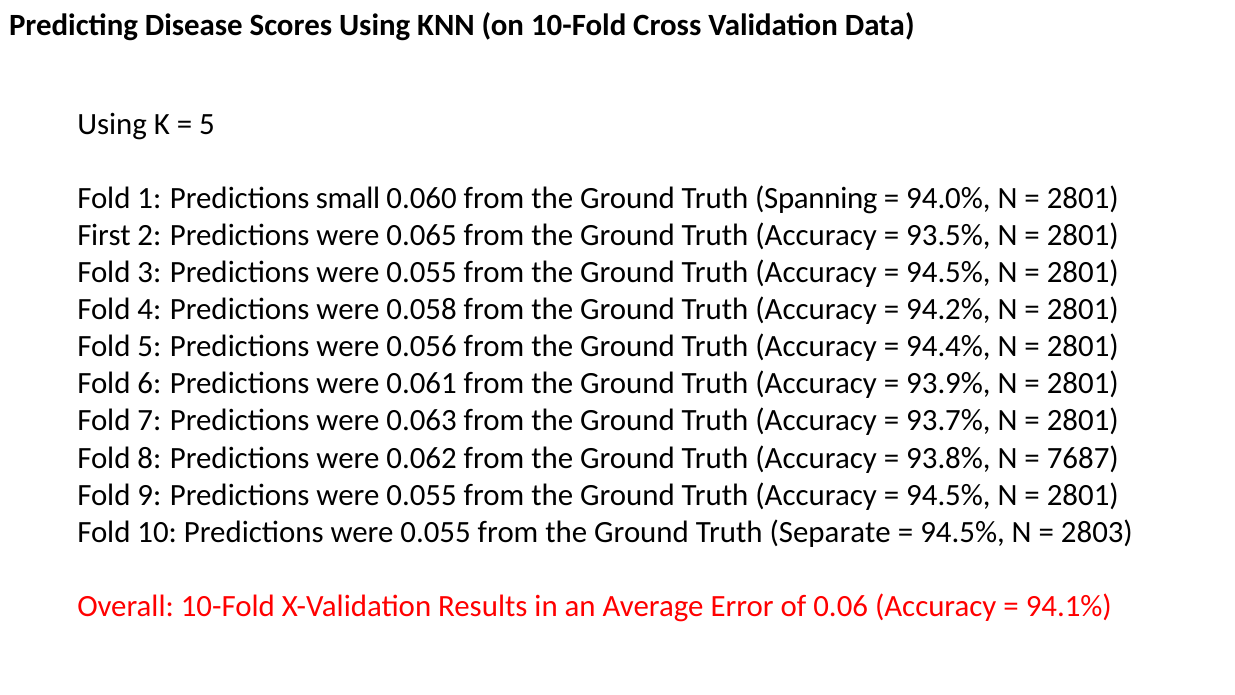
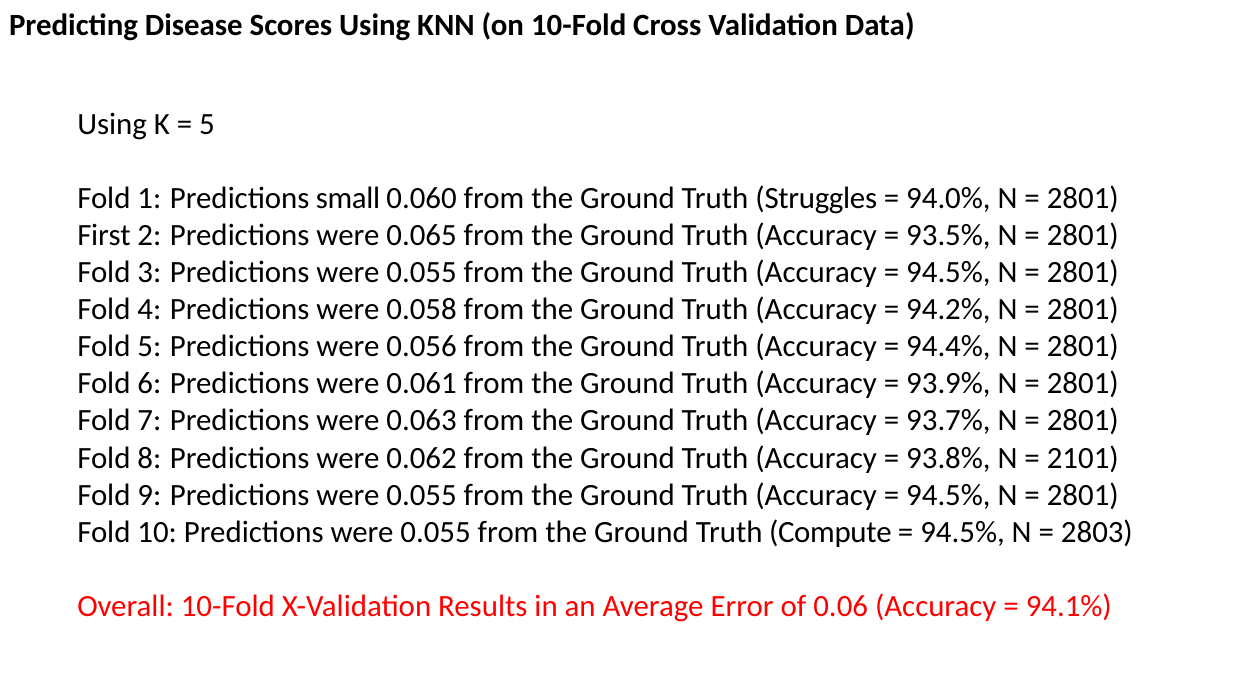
Spanning: Spanning -> Struggles
7687: 7687 -> 2101
Separate: Separate -> Compute
